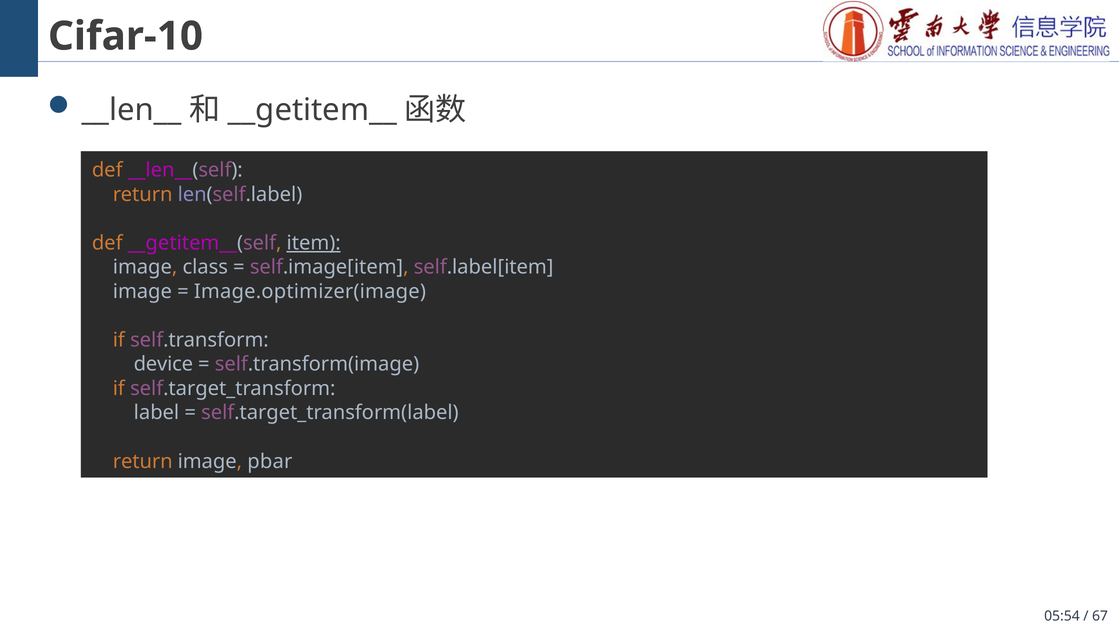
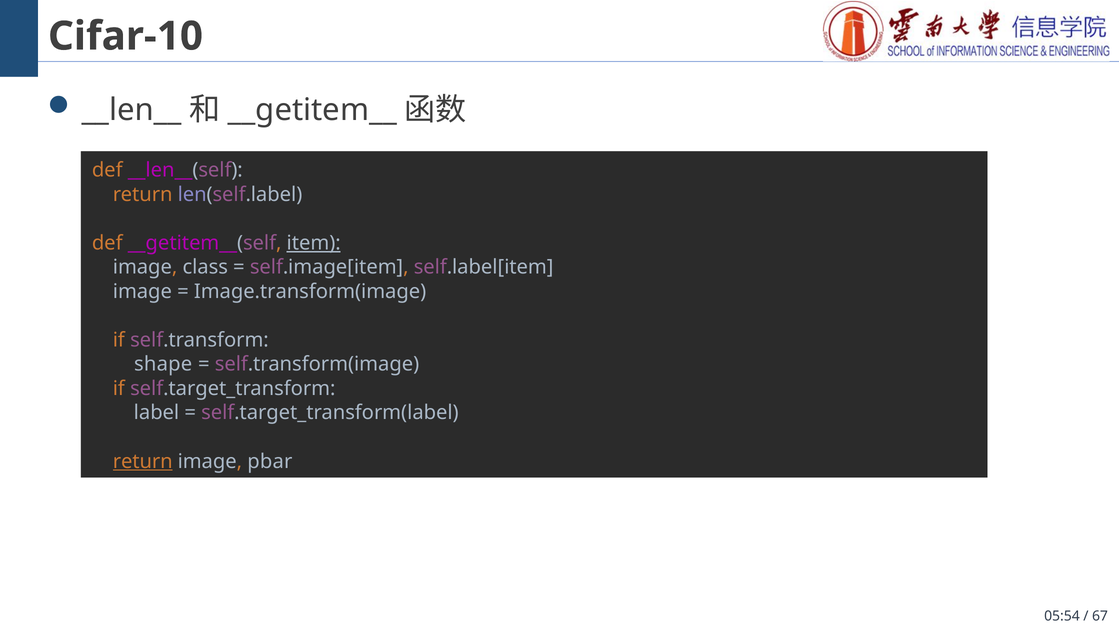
Image.optimizer(image: Image.optimizer(image -> Image.transform(image
device: device -> shape
return at (143, 462) underline: none -> present
